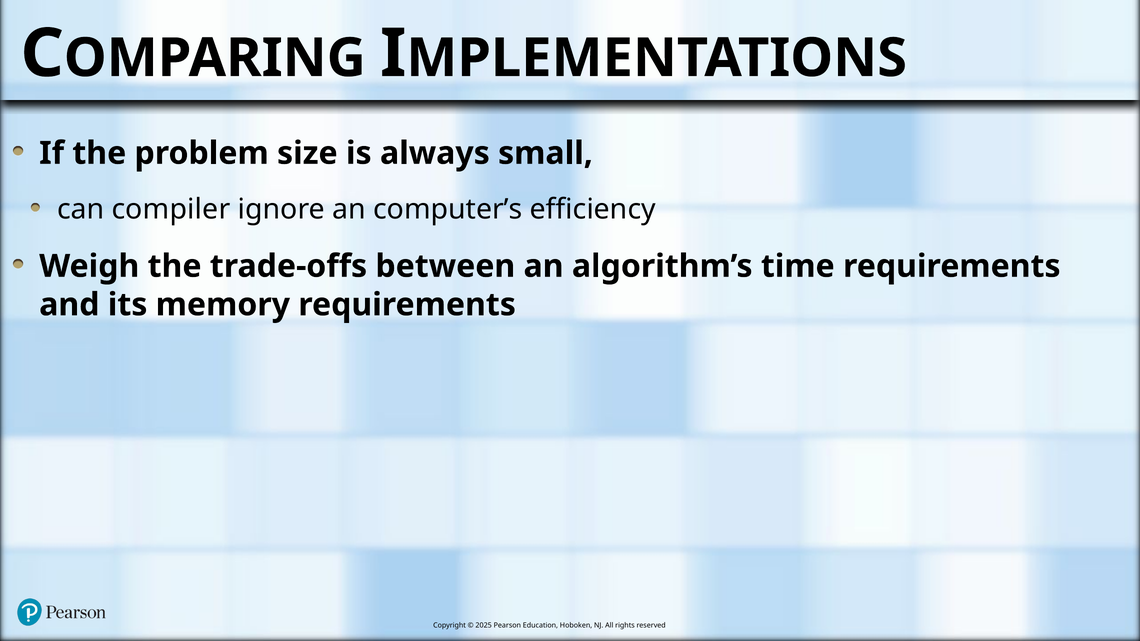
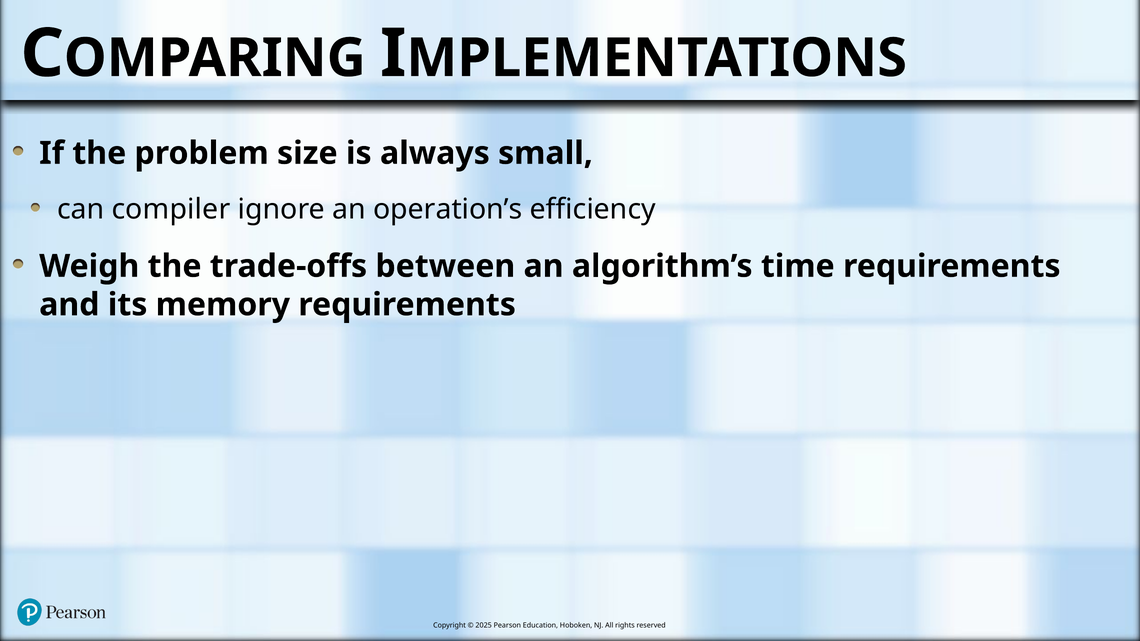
computer’s: computer’s -> operation’s
